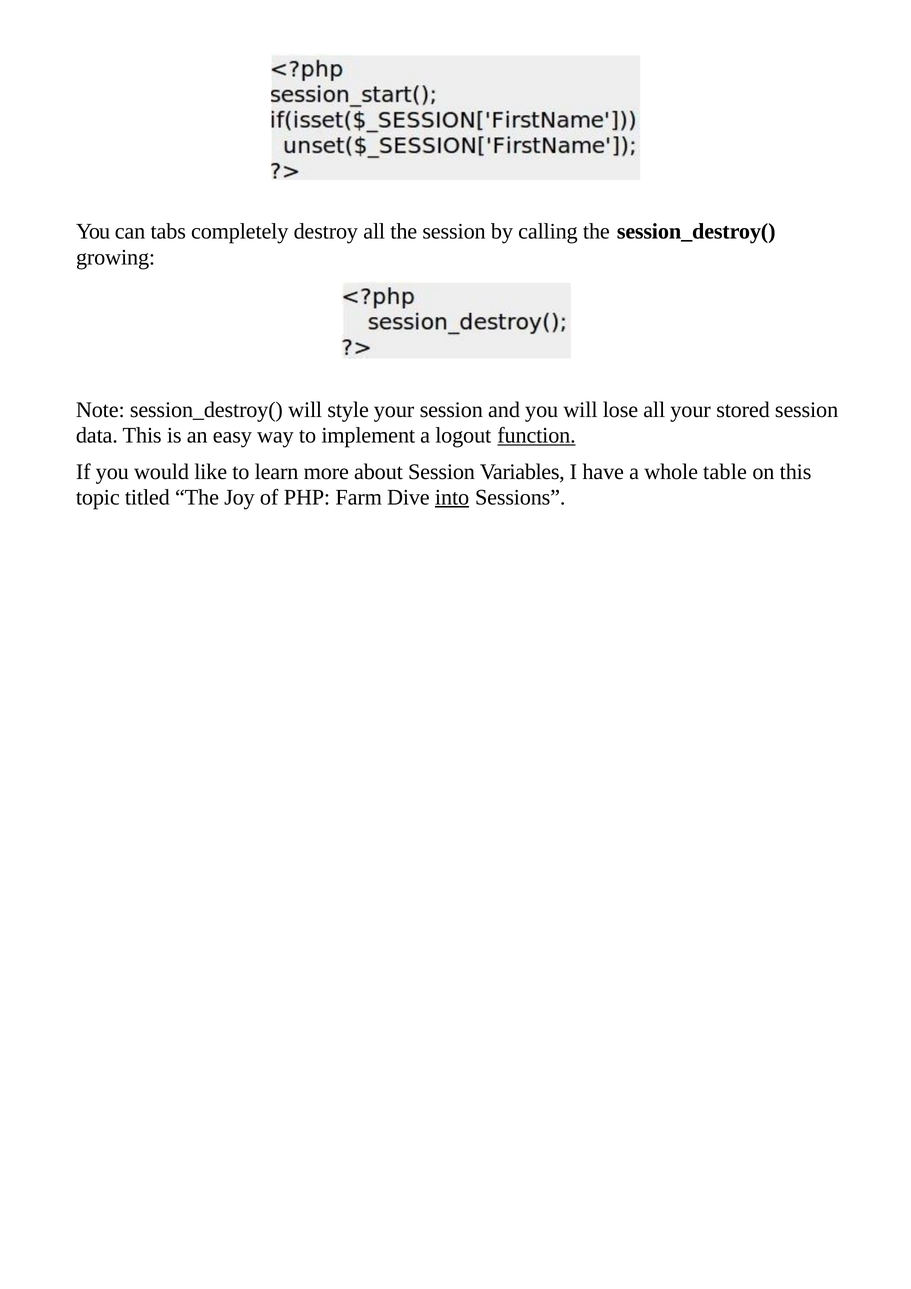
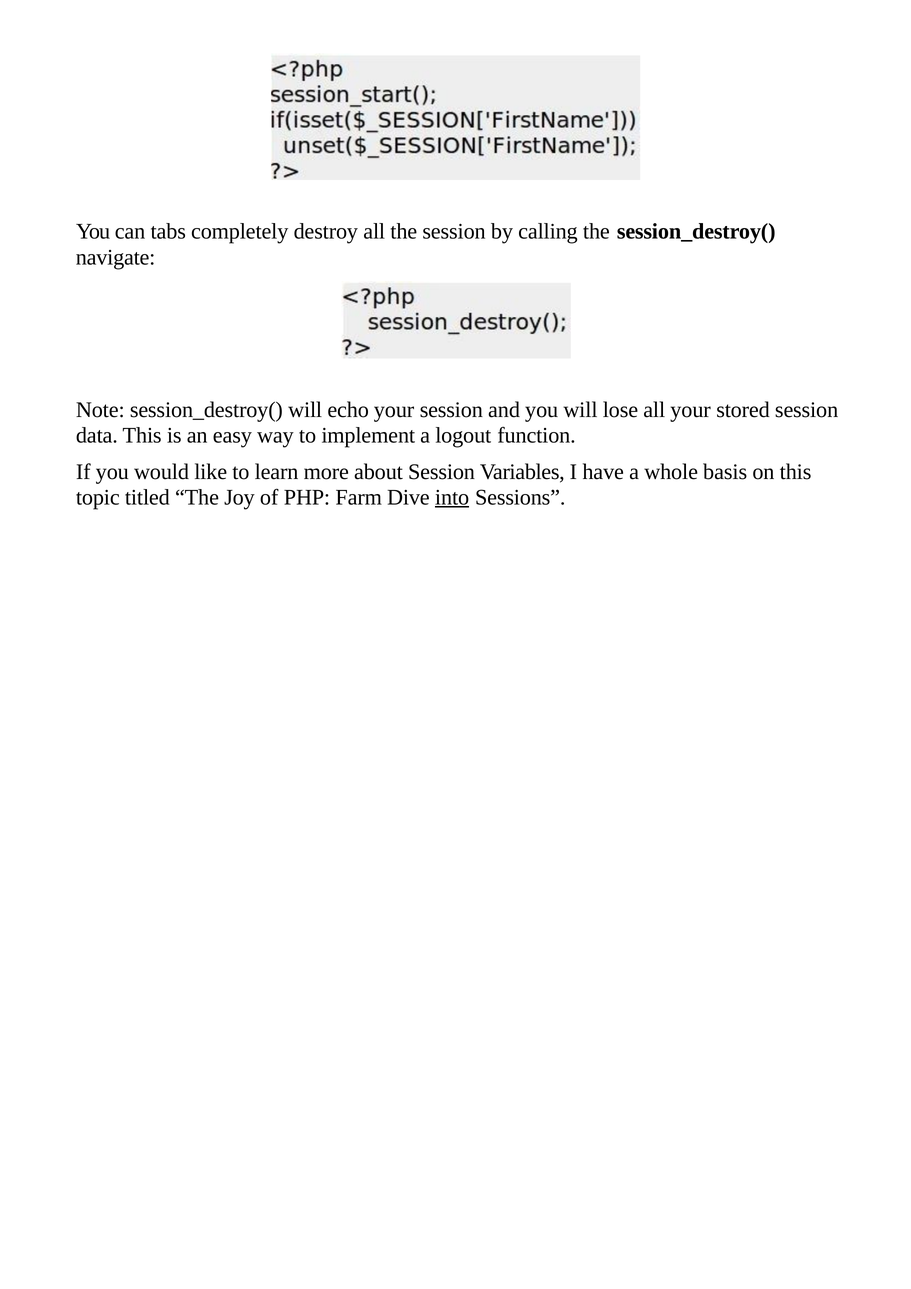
growing: growing -> navigate
style: style -> echo
function underline: present -> none
table: table -> basis
